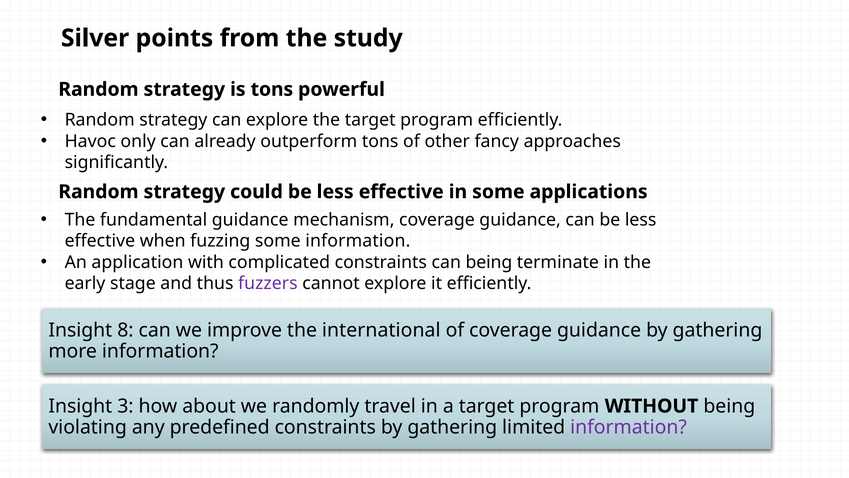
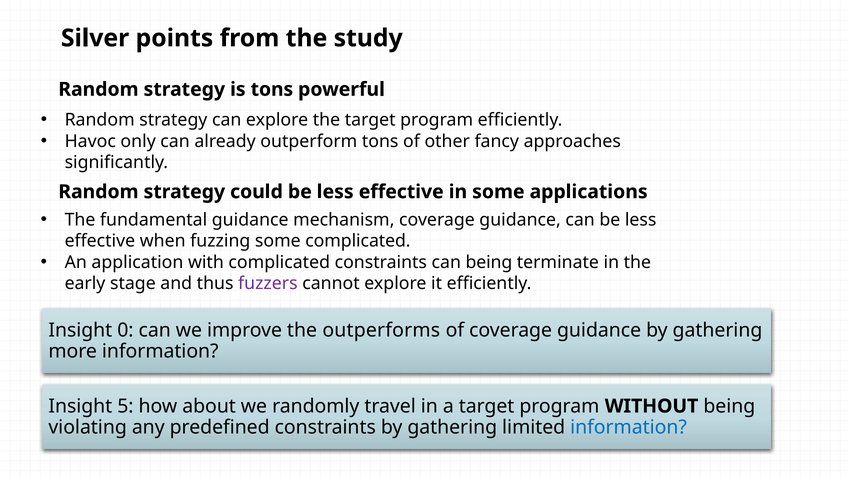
some information: information -> complicated
8: 8 -> 0
international: international -> outperforms
3: 3 -> 5
information at (629, 427) colour: purple -> blue
